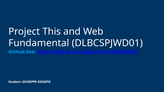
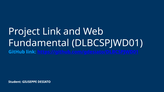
Project This: This -> Link
